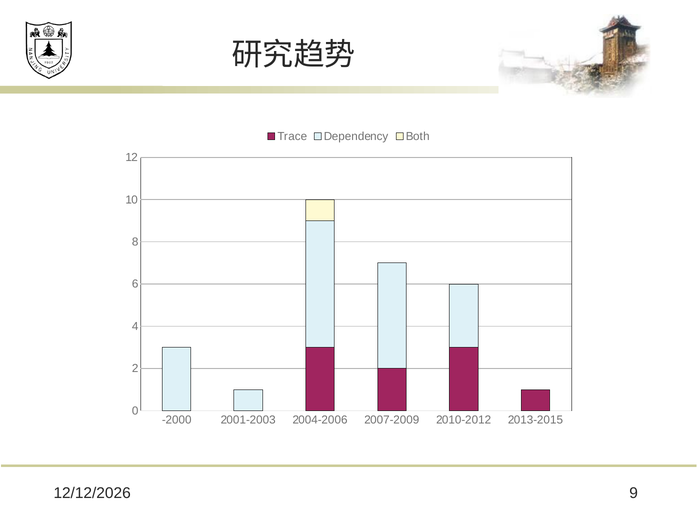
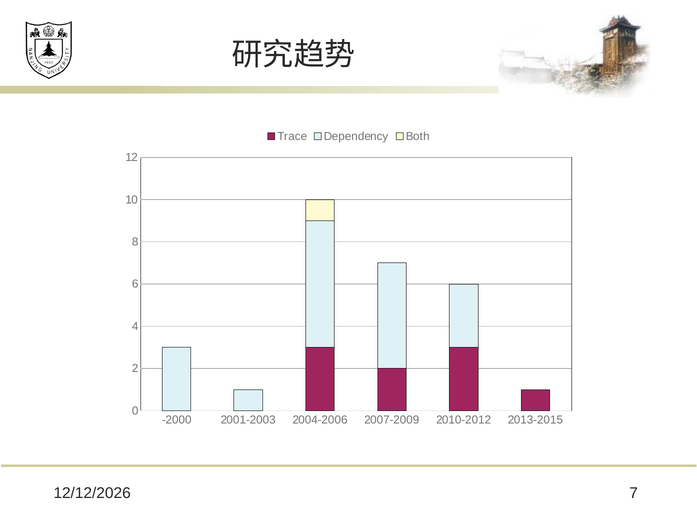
9: 9 -> 7
